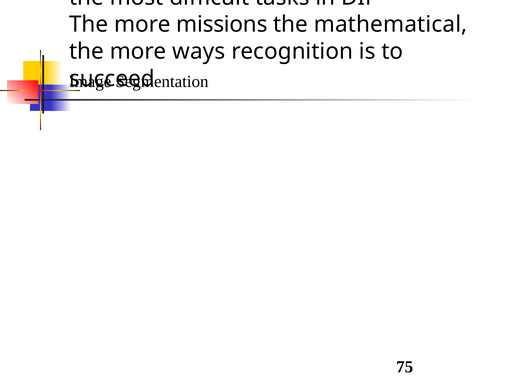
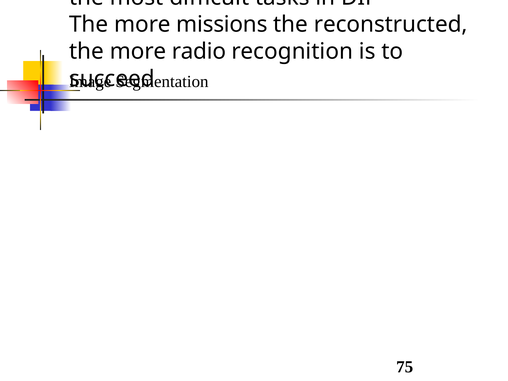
mathematical: mathematical -> reconstructed
ways: ways -> radio
